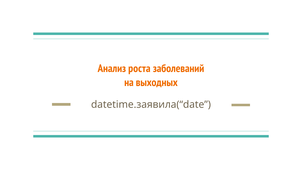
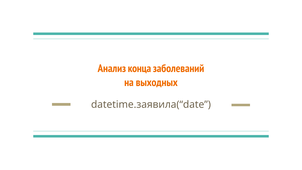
роста: роста -> конца
